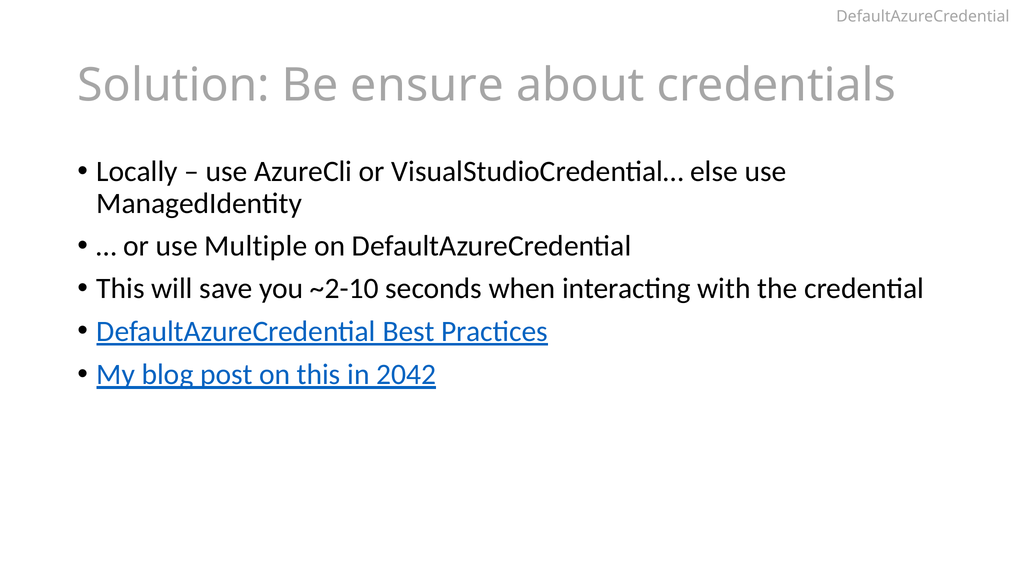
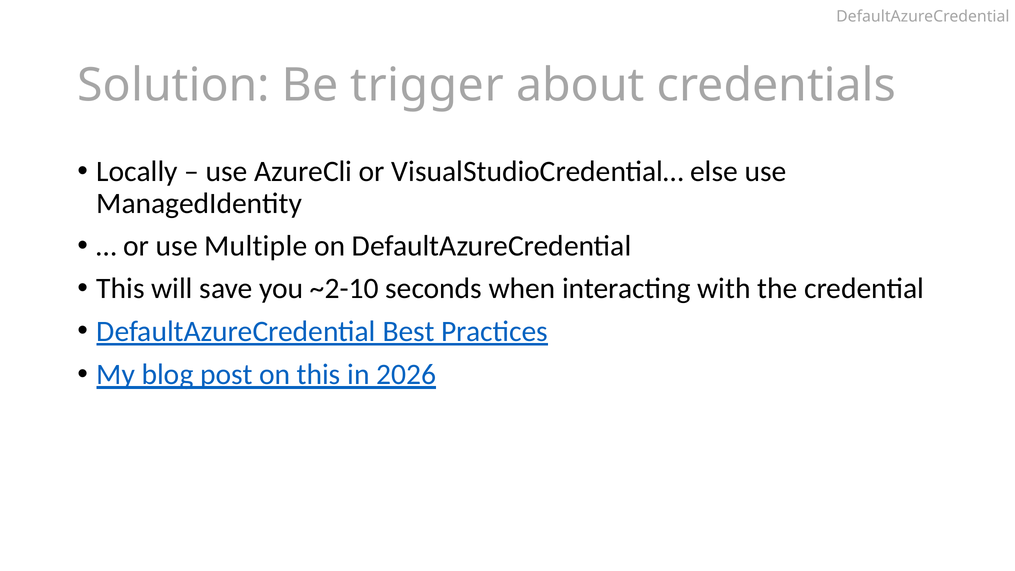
ensure: ensure -> trigger
2042: 2042 -> 2026
